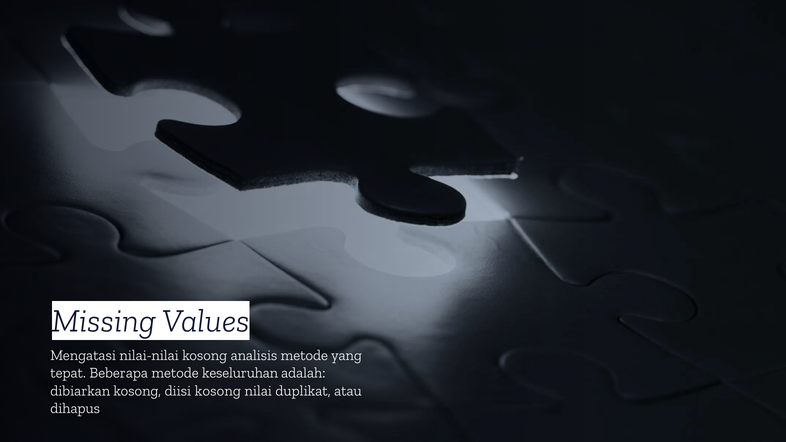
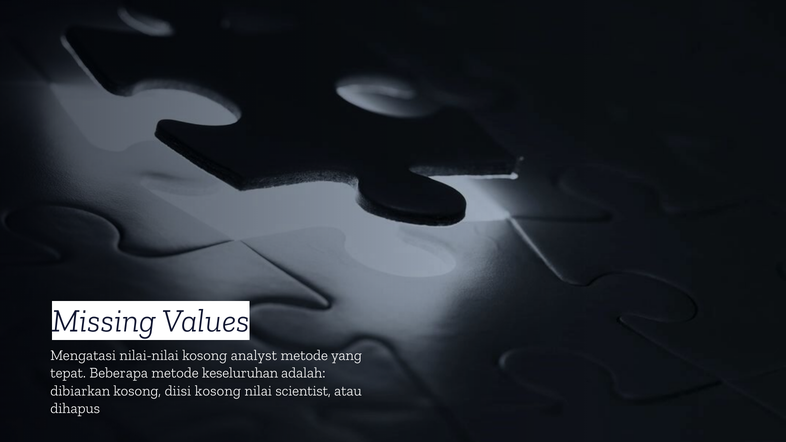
analisis: analisis -> analyst
duplikat: duplikat -> scientist
